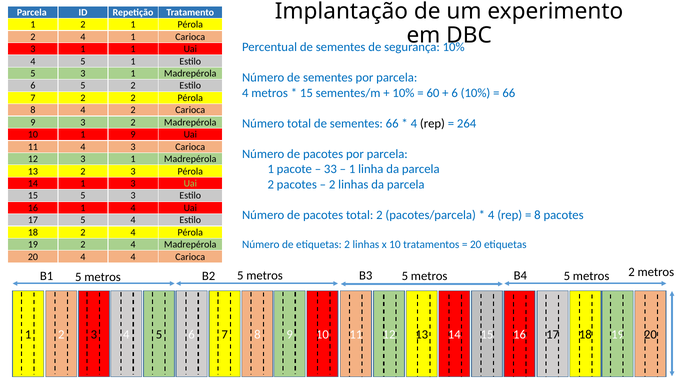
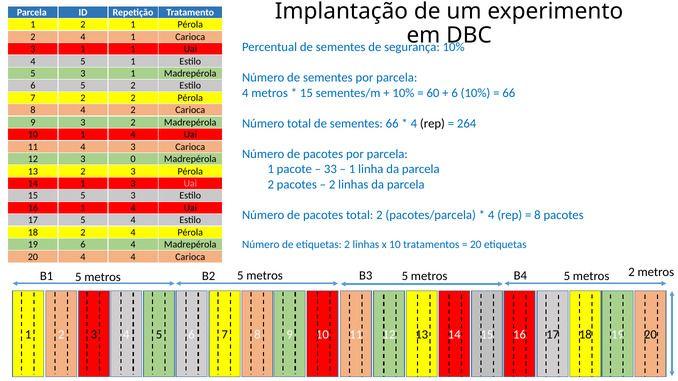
10 1 9: 9 -> 4
12 3 1: 1 -> 0
Uai at (190, 184) colour: light green -> pink
19 2: 2 -> 6
